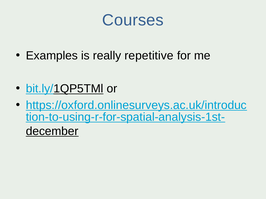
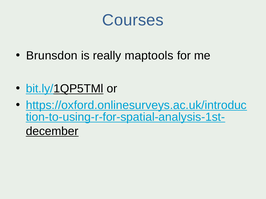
Examples: Examples -> Brunsdon
repetitive: repetitive -> maptools
